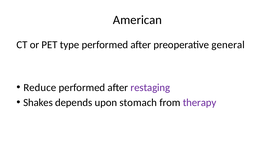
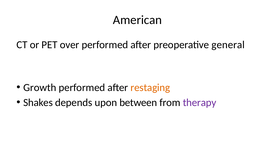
type: type -> over
Reduce: Reduce -> Growth
restaging colour: purple -> orange
stomach: stomach -> between
